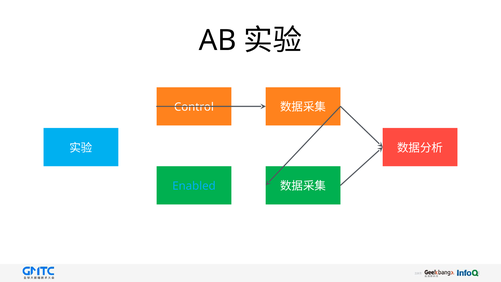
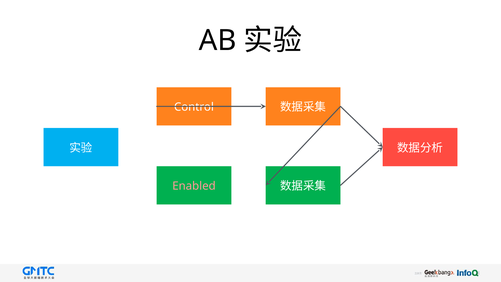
Enabled colour: light blue -> pink
